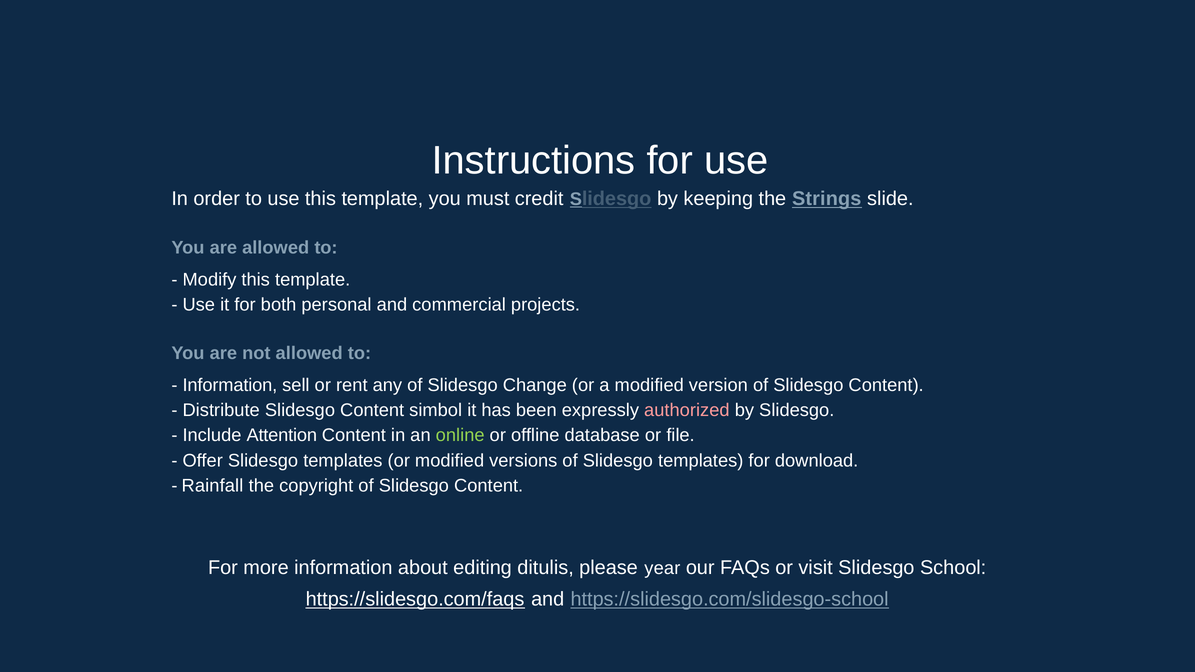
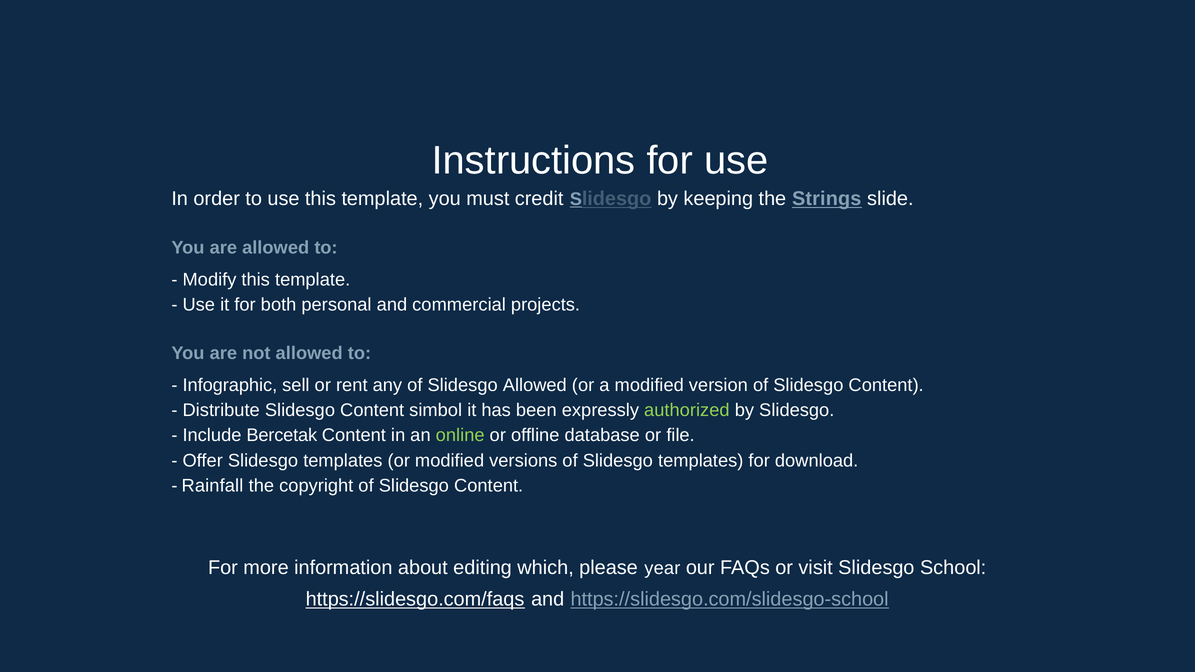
Information at (230, 385): Information -> Infographic
Slidesgo Change: Change -> Allowed
authorized colour: pink -> light green
Attention: Attention -> Bercetak
ditulis: ditulis -> which
